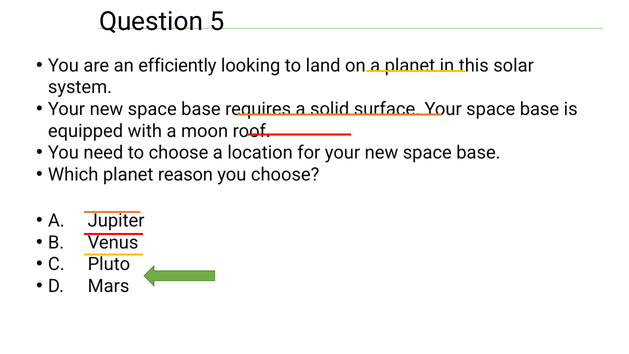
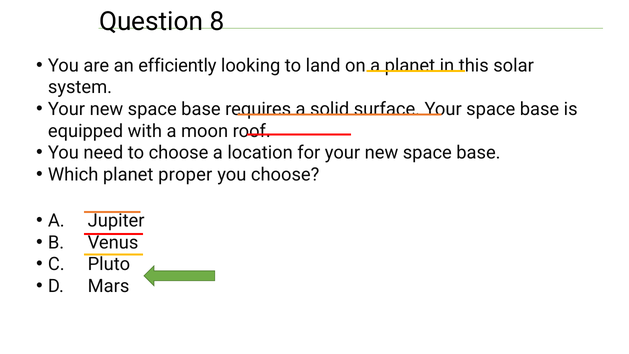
5: 5 -> 8
reason: reason -> proper
